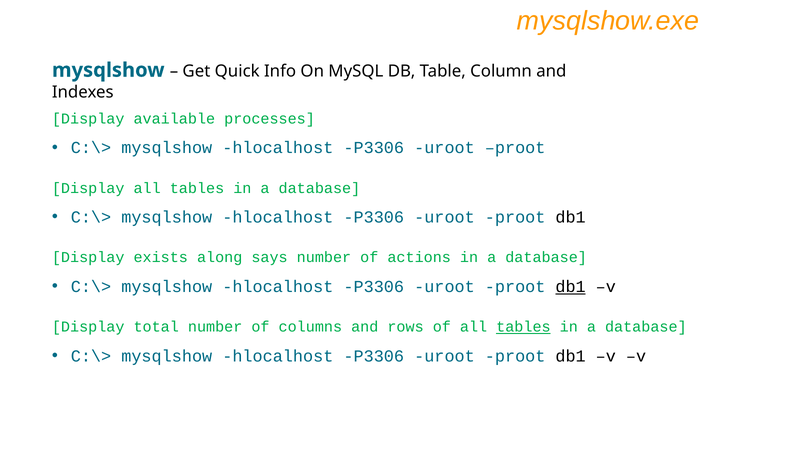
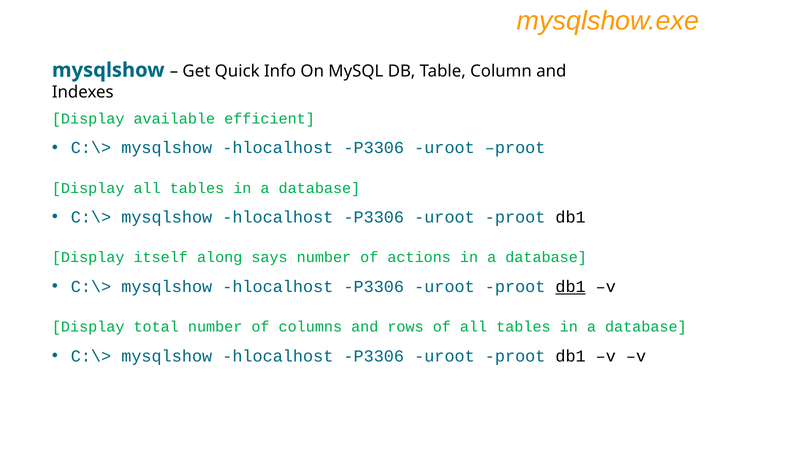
processes: processes -> efficient
exists: exists -> itself
tables at (523, 327) underline: present -> none
